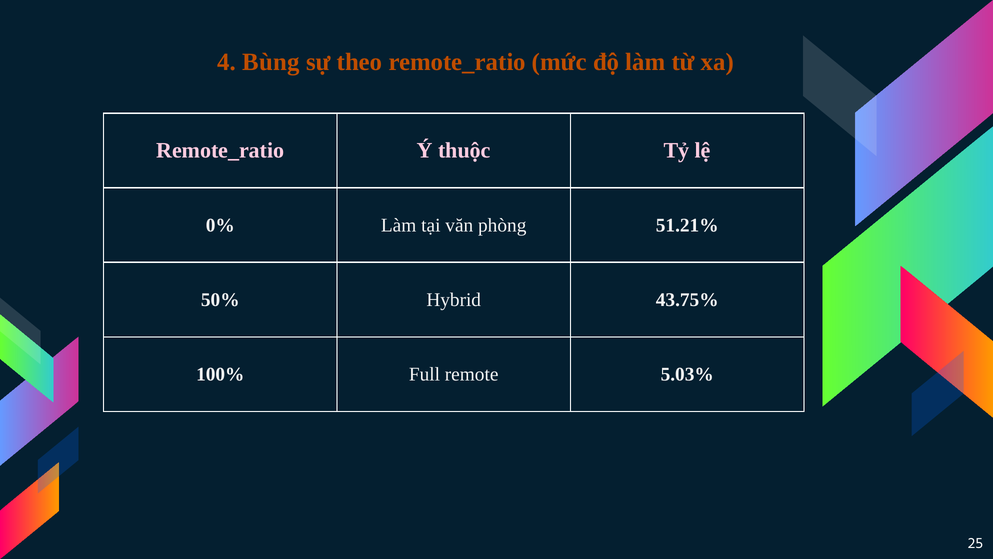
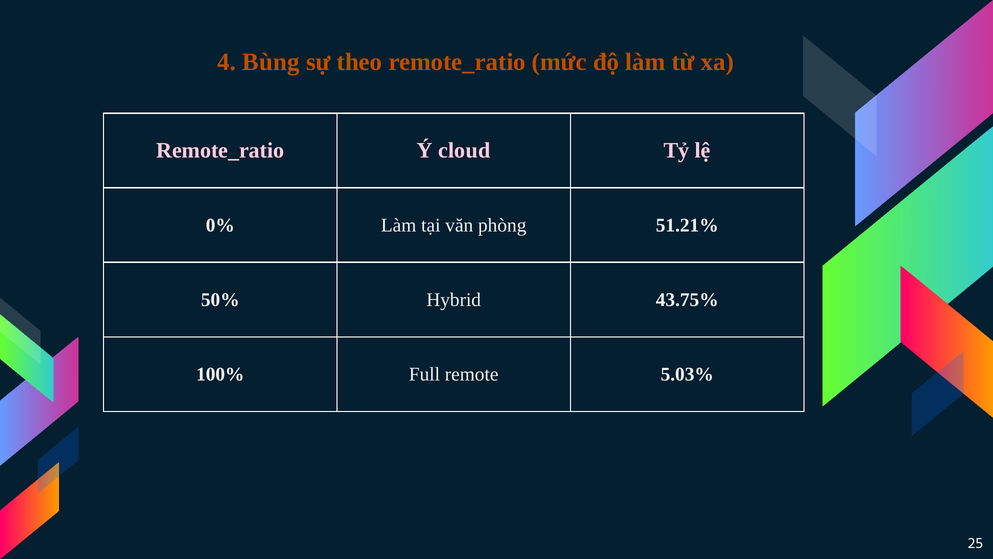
thuộc: thuộc -> cloud
